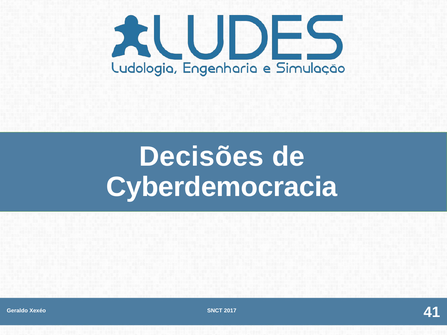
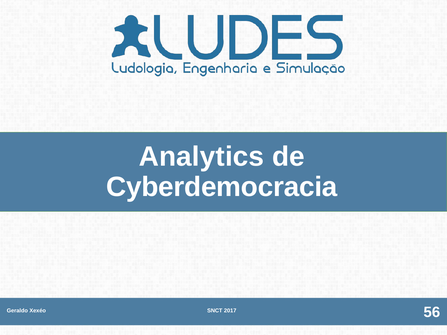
Decisões: Decisões -> Analytics
41: 41 -> 56
